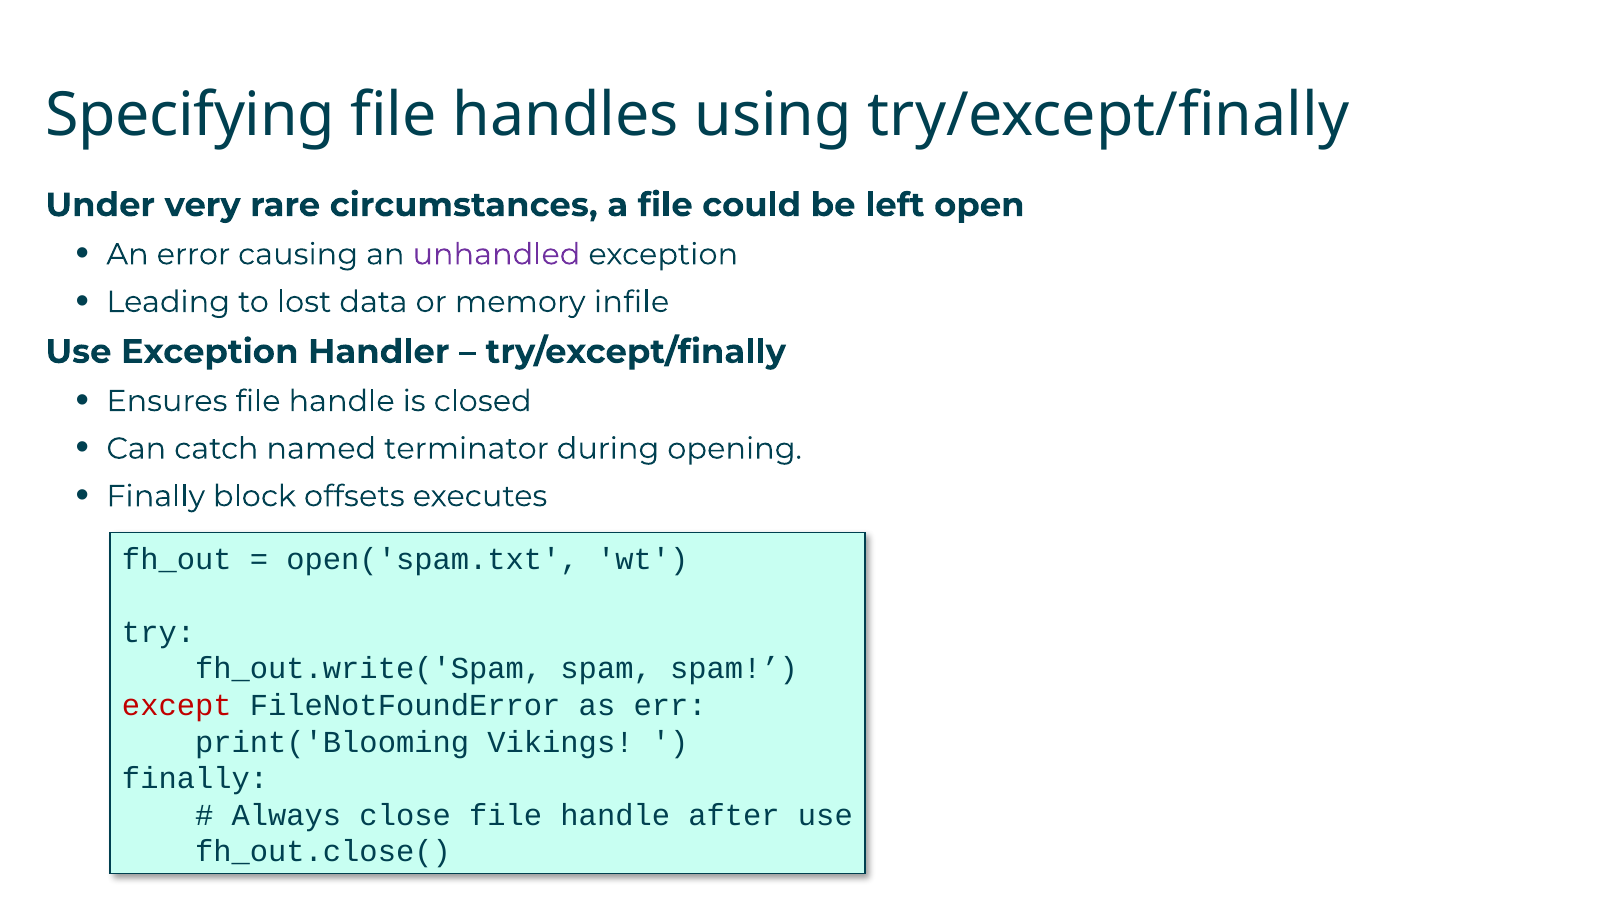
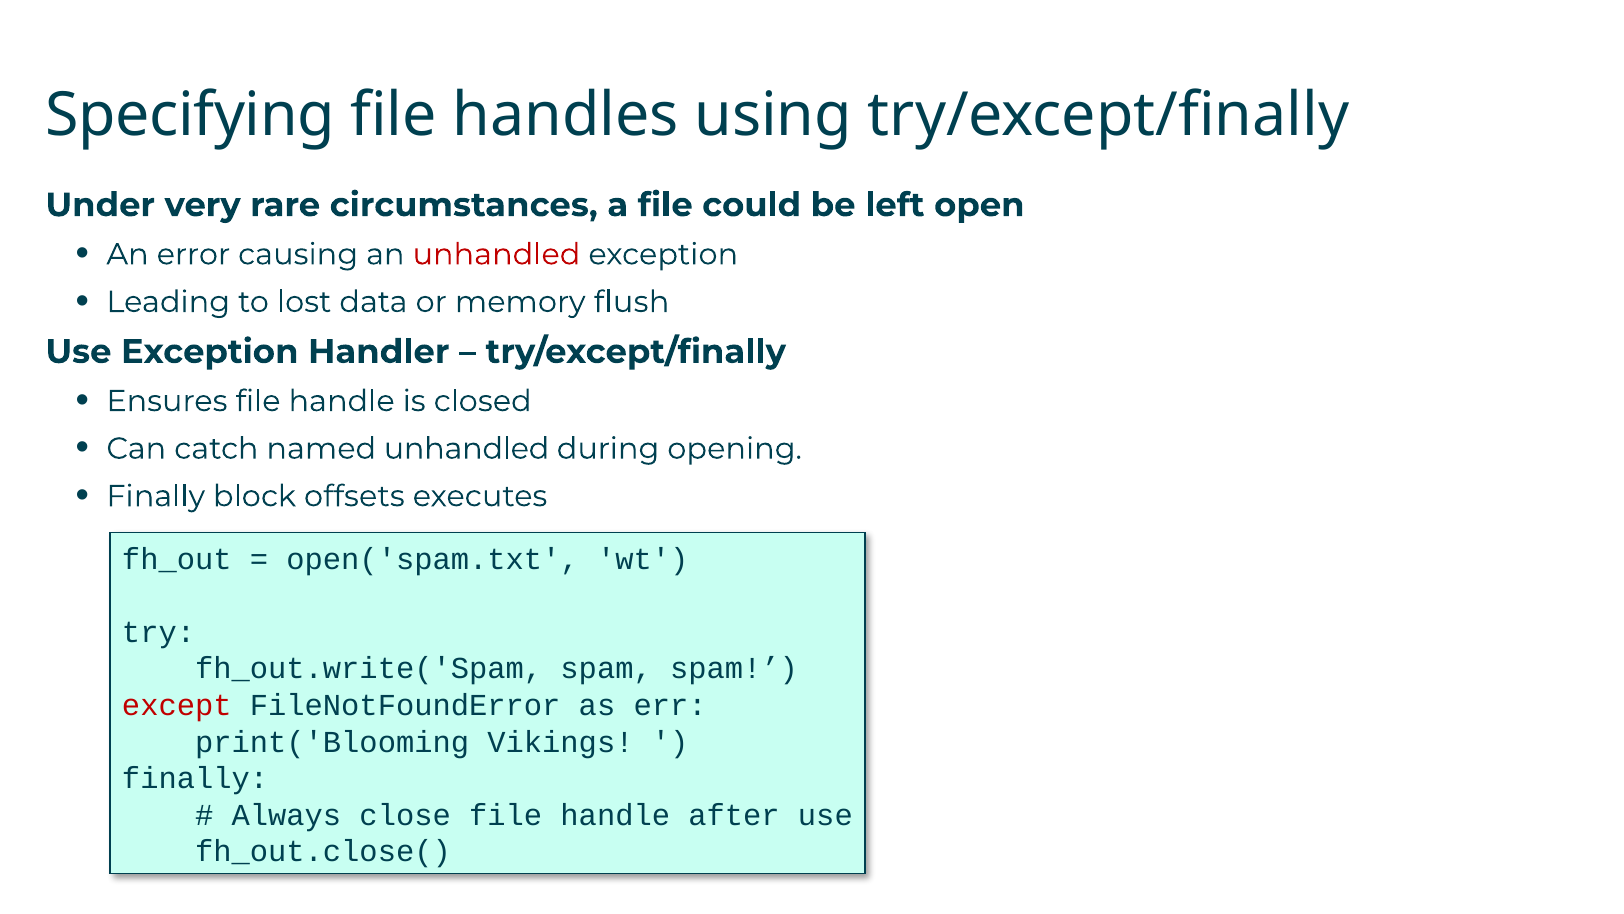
unhandled at (497, 254) colour: purple -> red
infile: infile -> flush
named terminator: terminator -> unhandled
